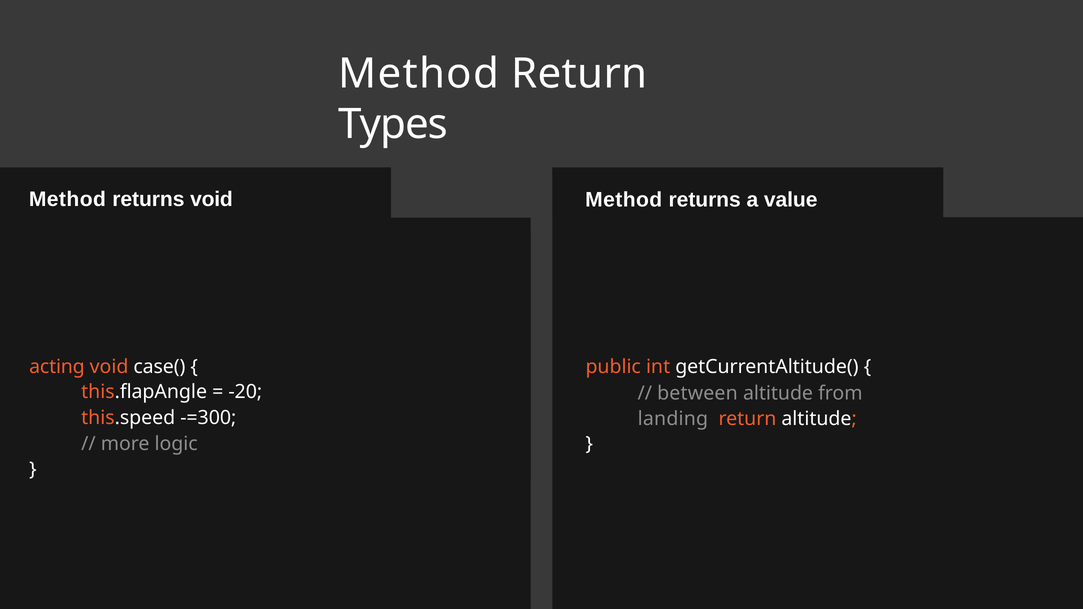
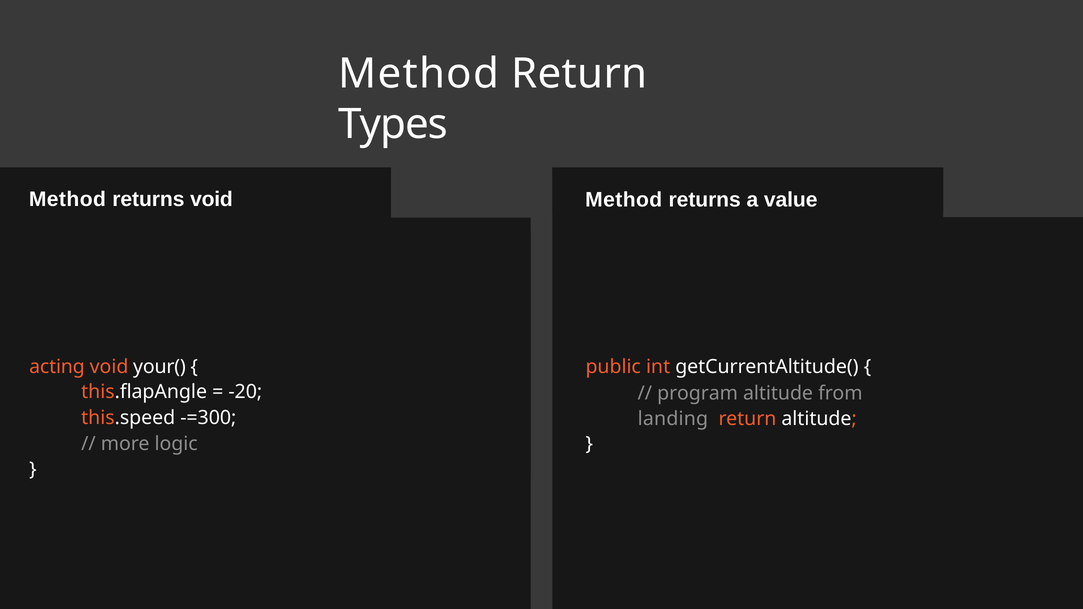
case(: case( -> your(
between: between -> program
